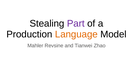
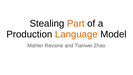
Part colour: purple -> orange
